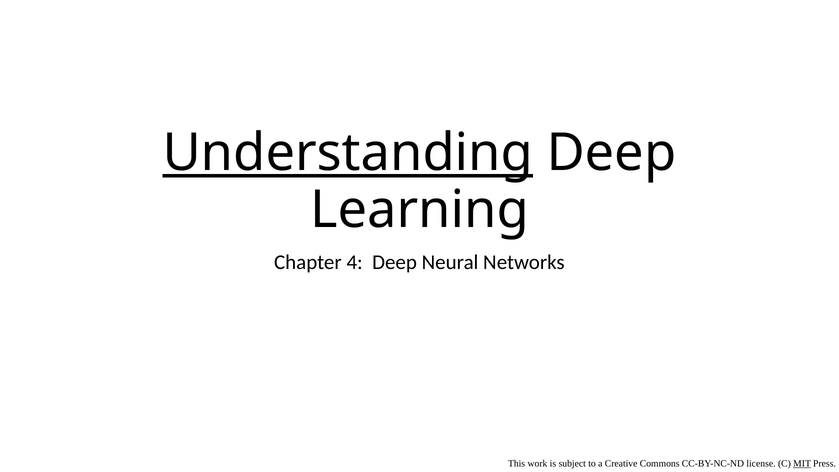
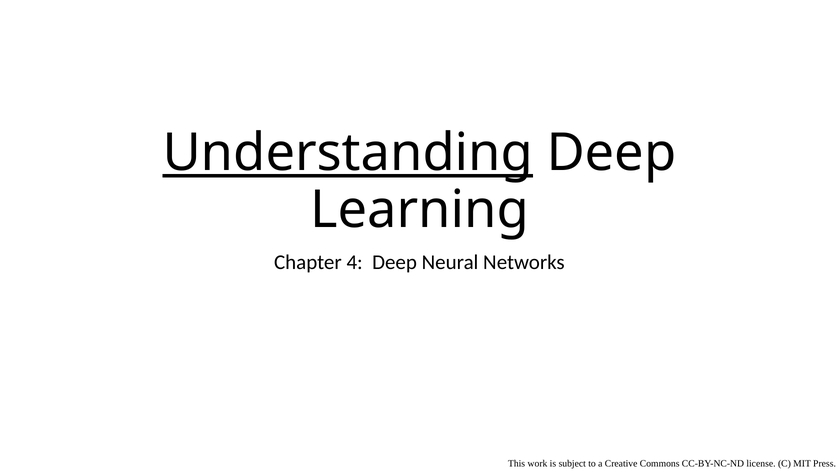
MIT underline: present -> none
